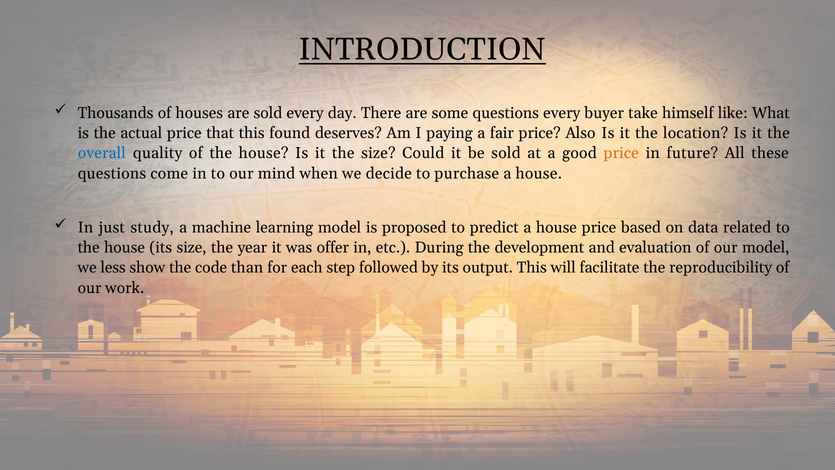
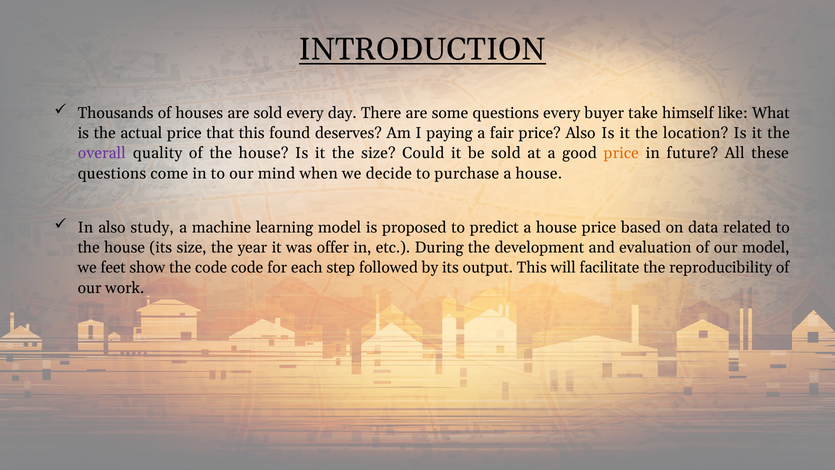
overall colour: blue -> purple
In just: just -> also
less: less -> feet
code than: than -> code
